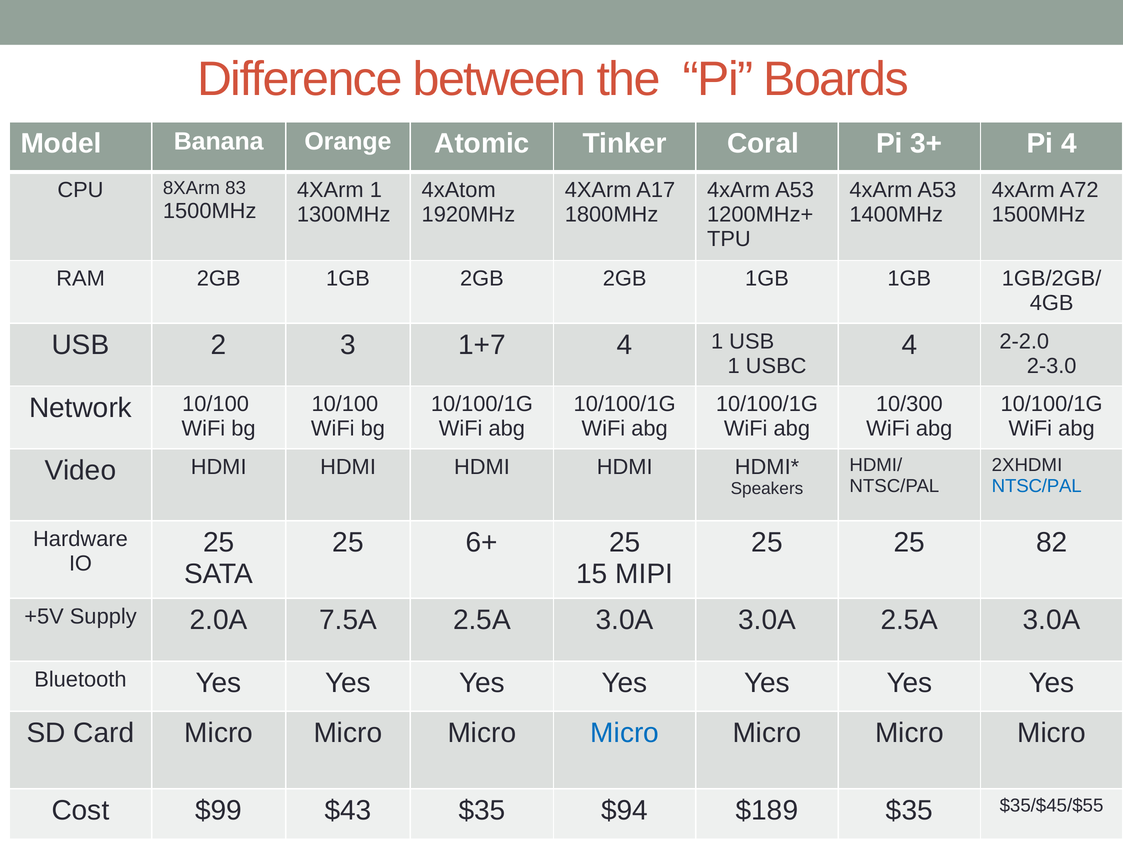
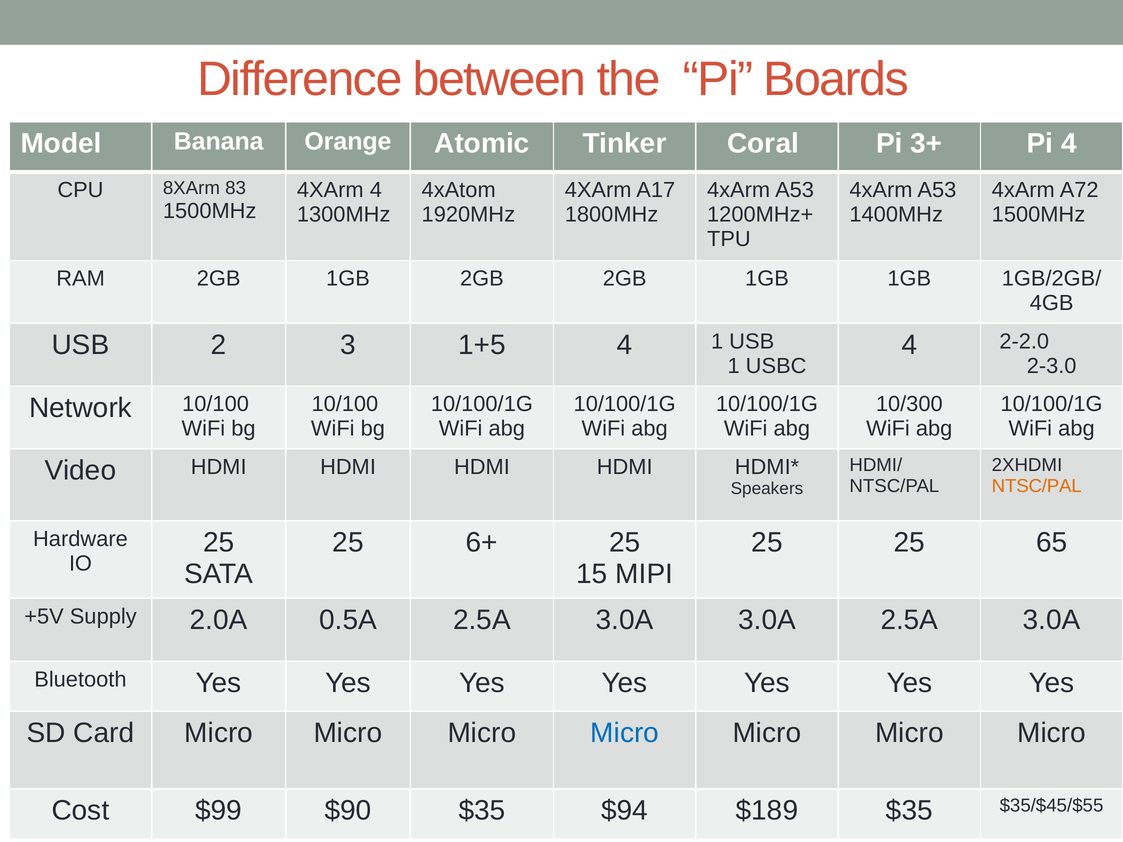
4XArm 1: 1 -> 4
1+7: 1+7 -> 1+5
NTSC/PAL at (1037, 486) colour: blue -> orange
82: 82 -> 65
7.5A: 7.5A -> 0.5A
$43: $43 -> $90
